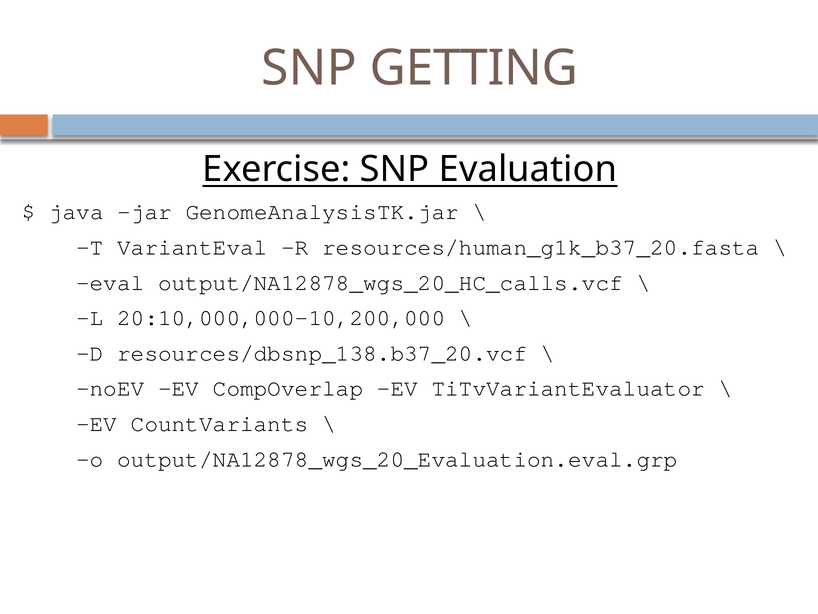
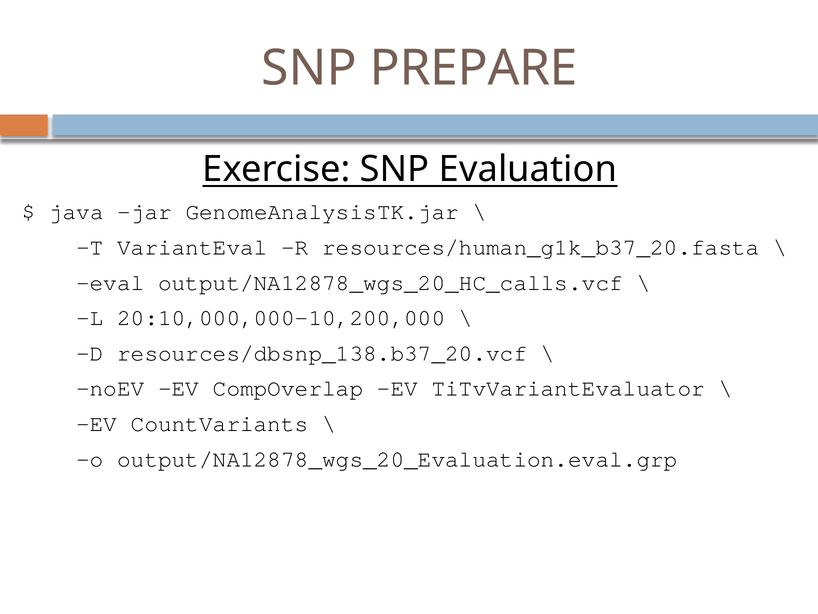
GETTING: GETTING -> PREPARE
